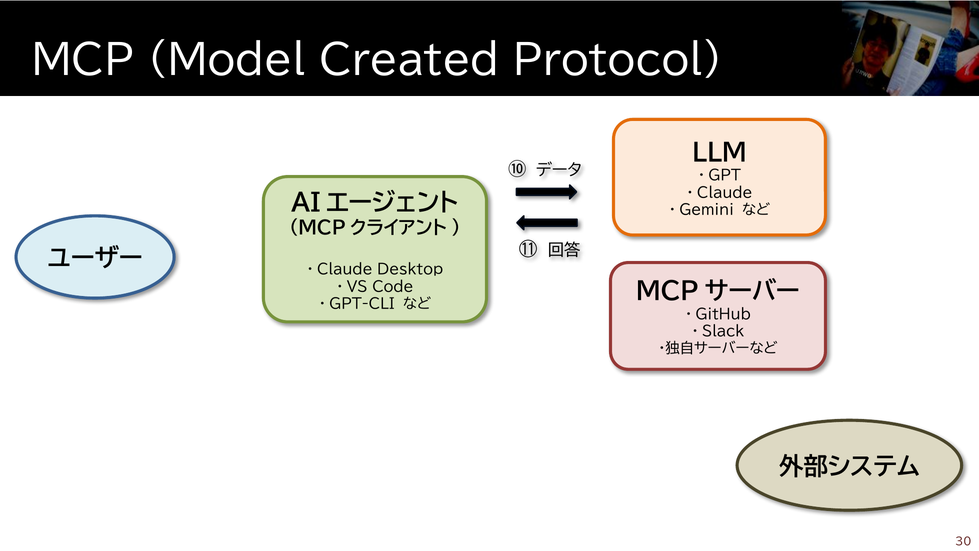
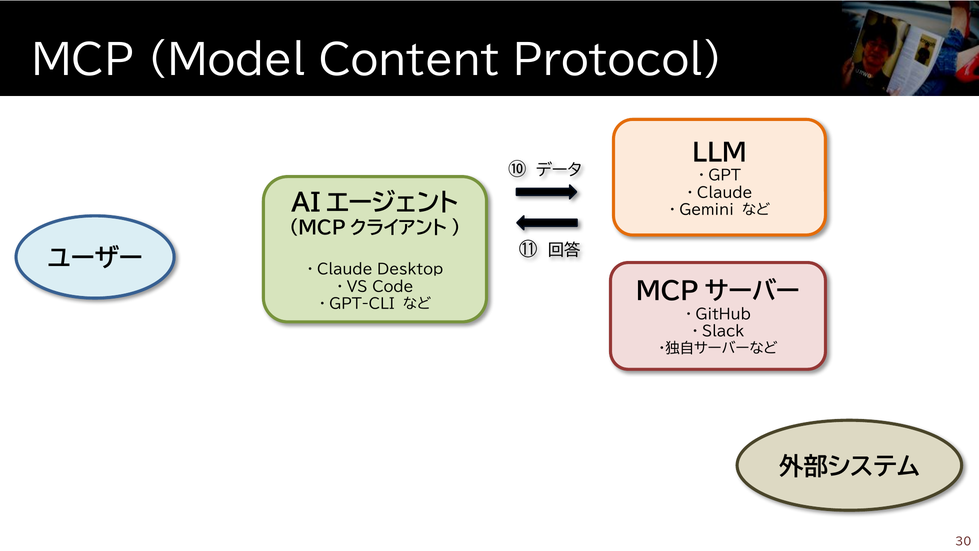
Created: Created -> Content
